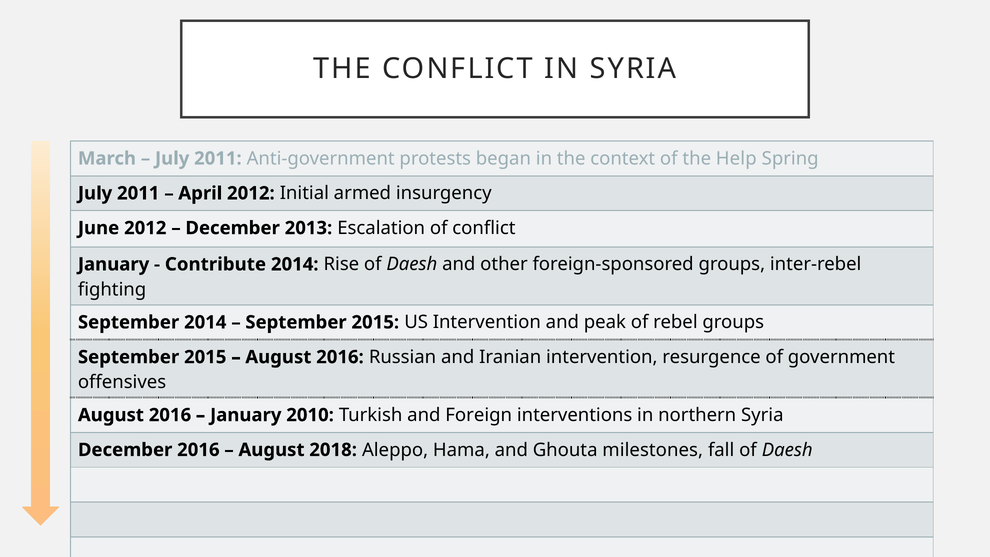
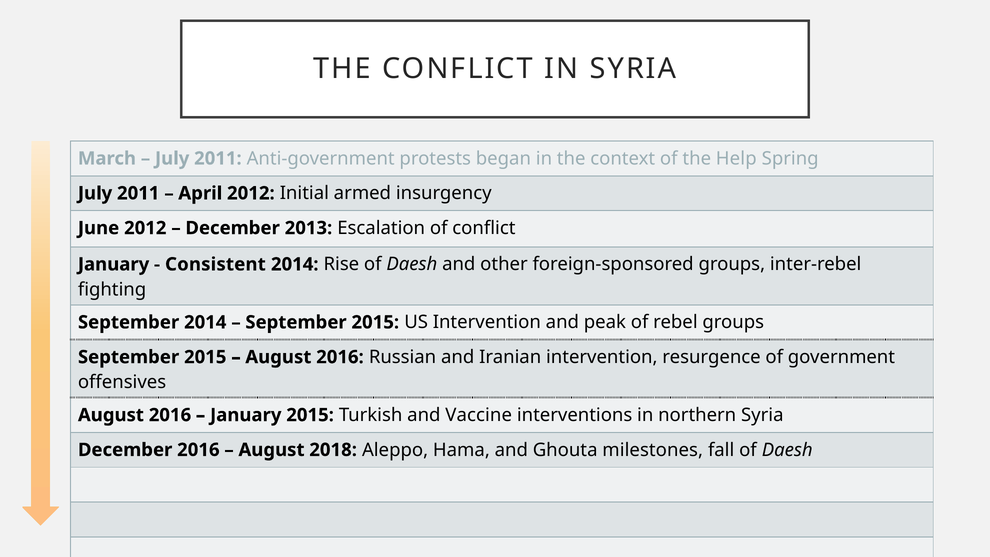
Contribute: Contribute -> Consistent
January 2010: 2010 -> 2015
Foreign: Foreign -> Vaccine
